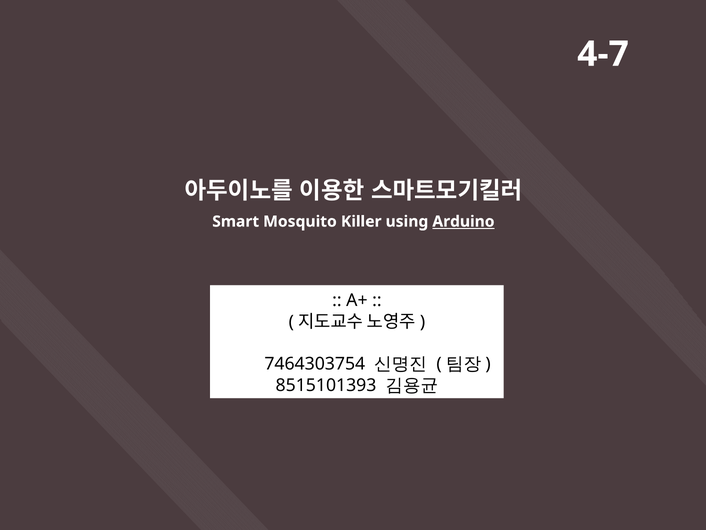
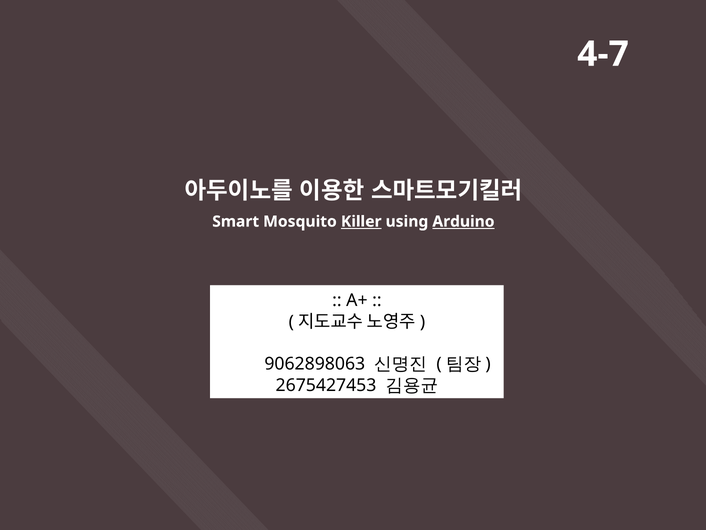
Killer underline: none -> present
7464303754: 7464303754 -> 9062898063
8515101393: 8515101393 -> 2675427453
